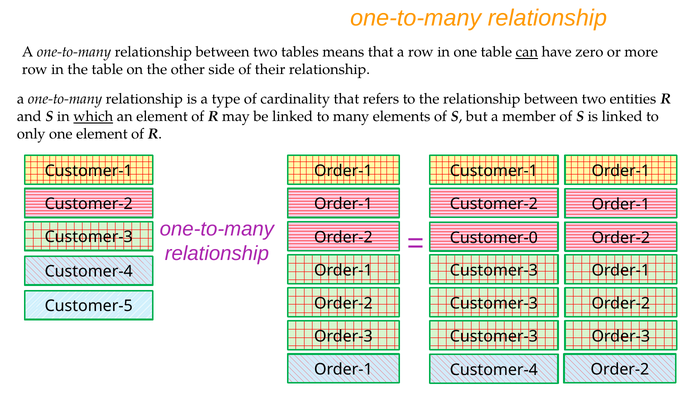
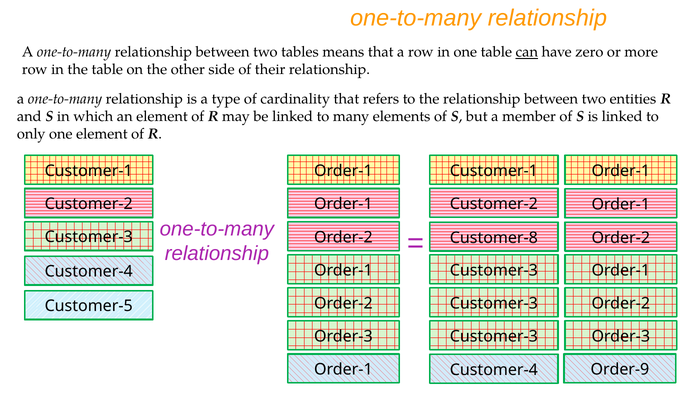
which underline: present -> none
Customer-0: Customer-0 -> Customer-8
Order-2 at (620, 369): Order-2 -> Order-9
